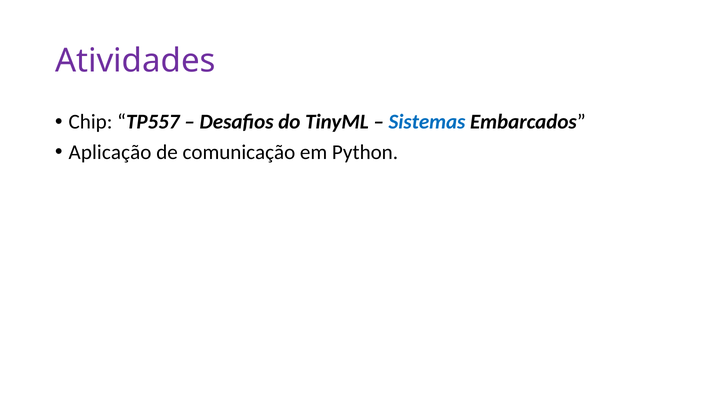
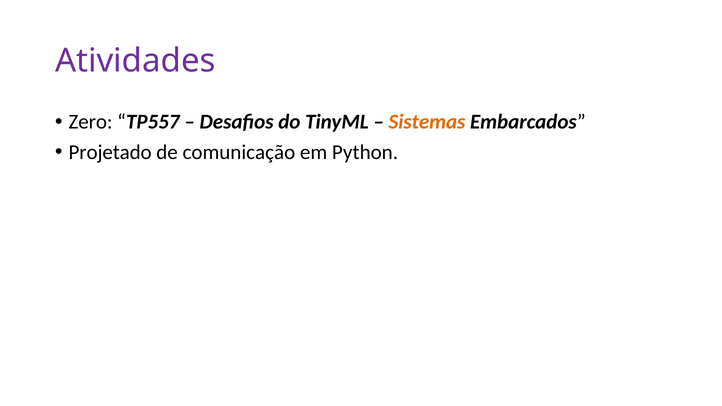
Chip: Chip -> Zero
Sistemas colour: blue -> orange
Aplicação: Aplicação -> Projetado
